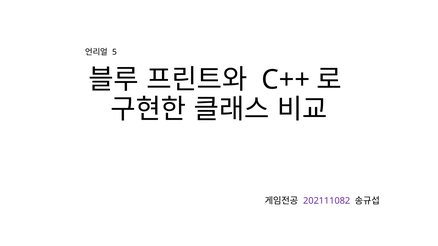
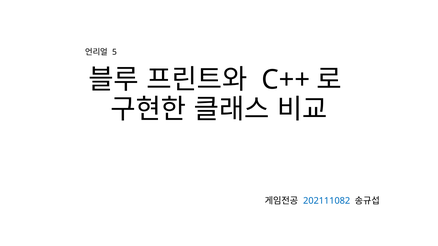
202111082 colour: purple -> blue
